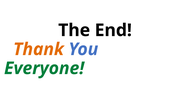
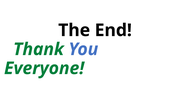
Thank colour: orange -> green
